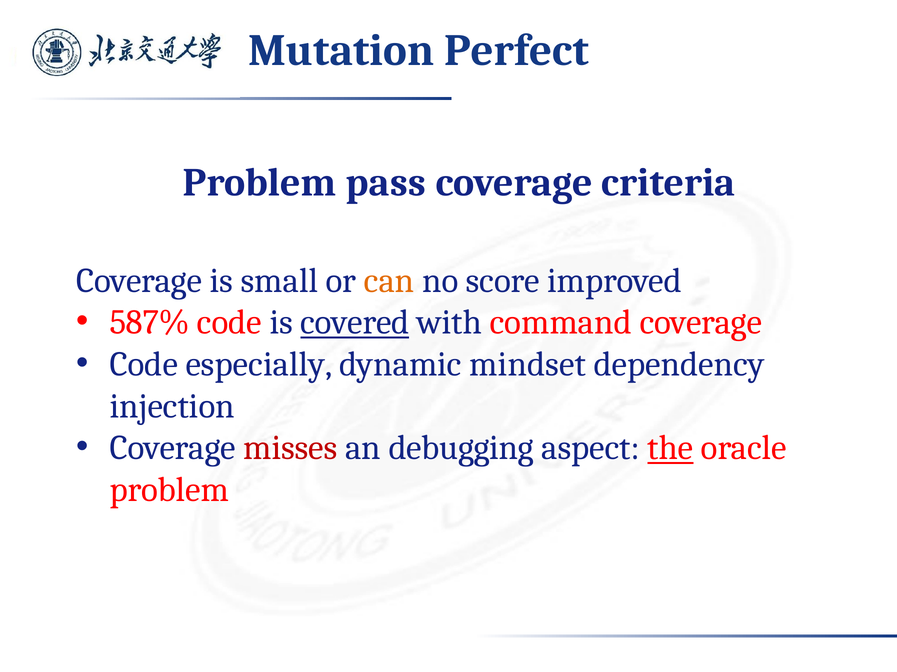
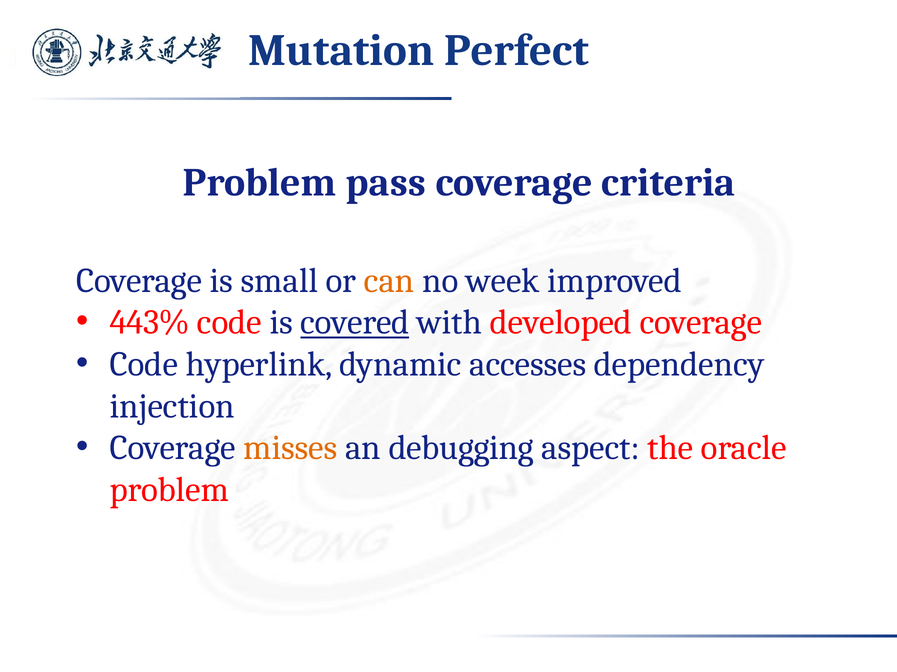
score: score -> week
587%: 587% -> 443%
command: command -> developed
especially: especially -> hyperlink
mindset: mindset -> accesses
misses colour: red -> orange
the underline: present -> none
